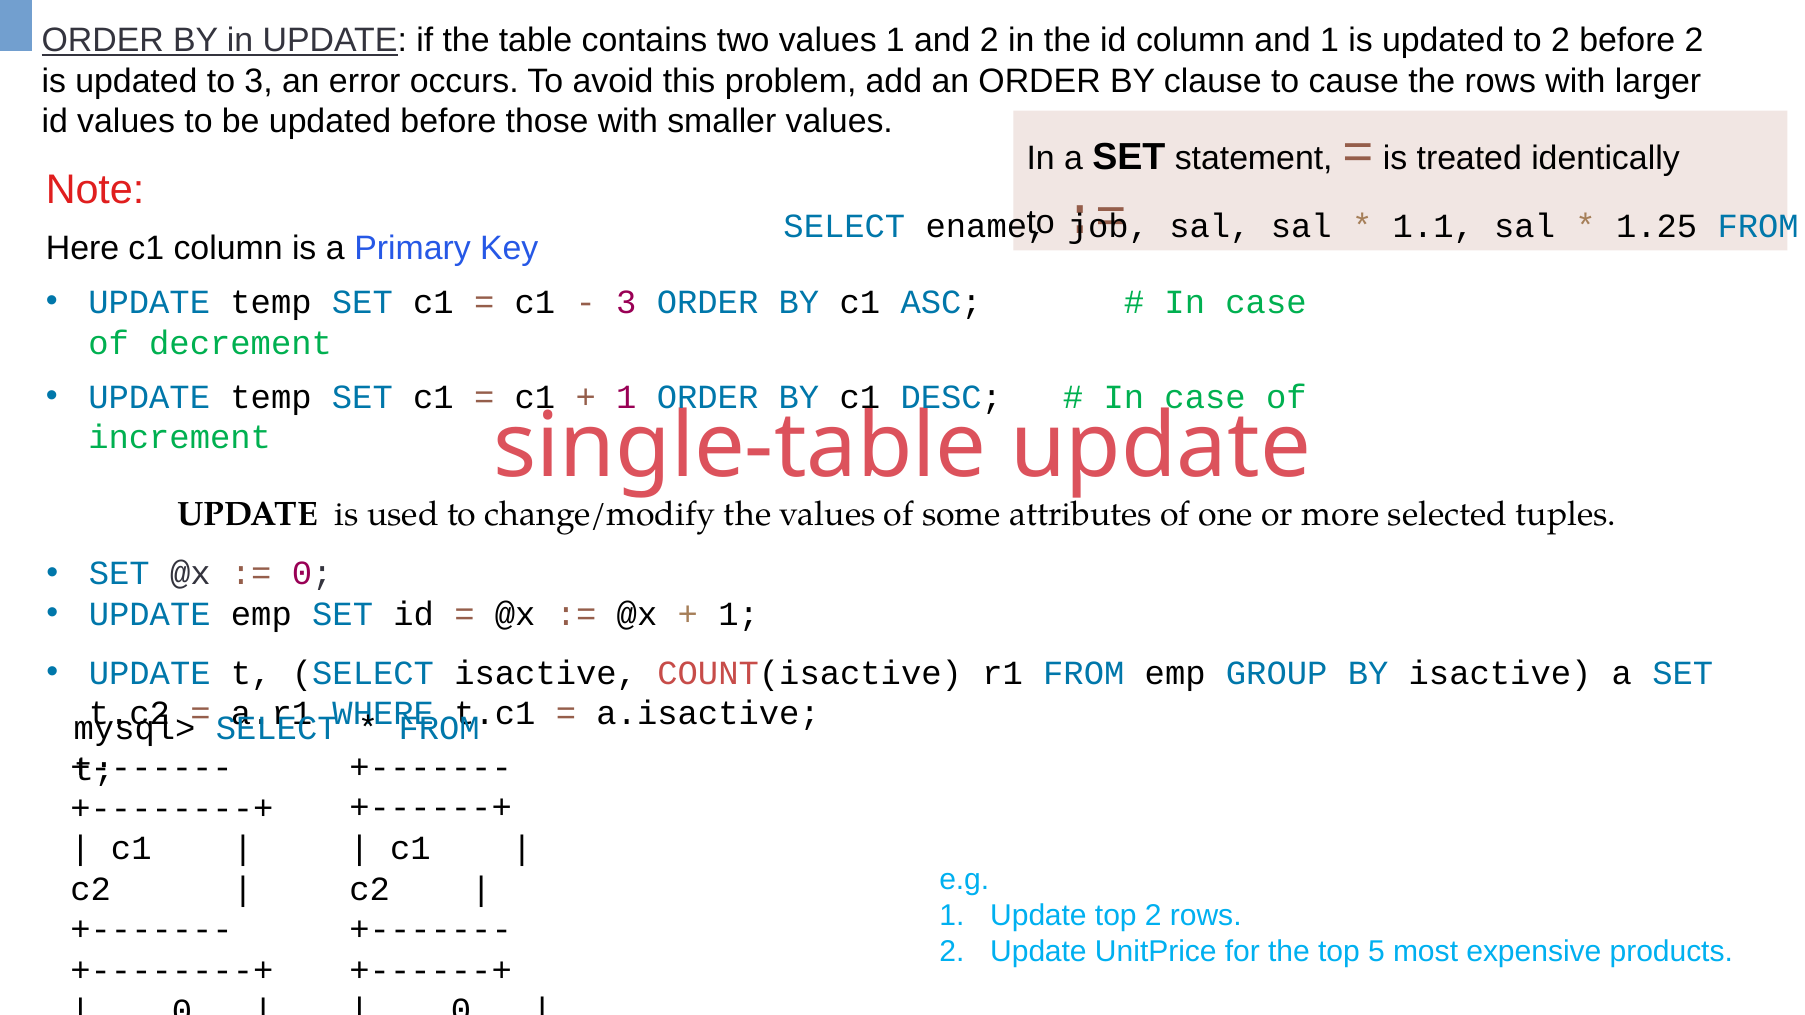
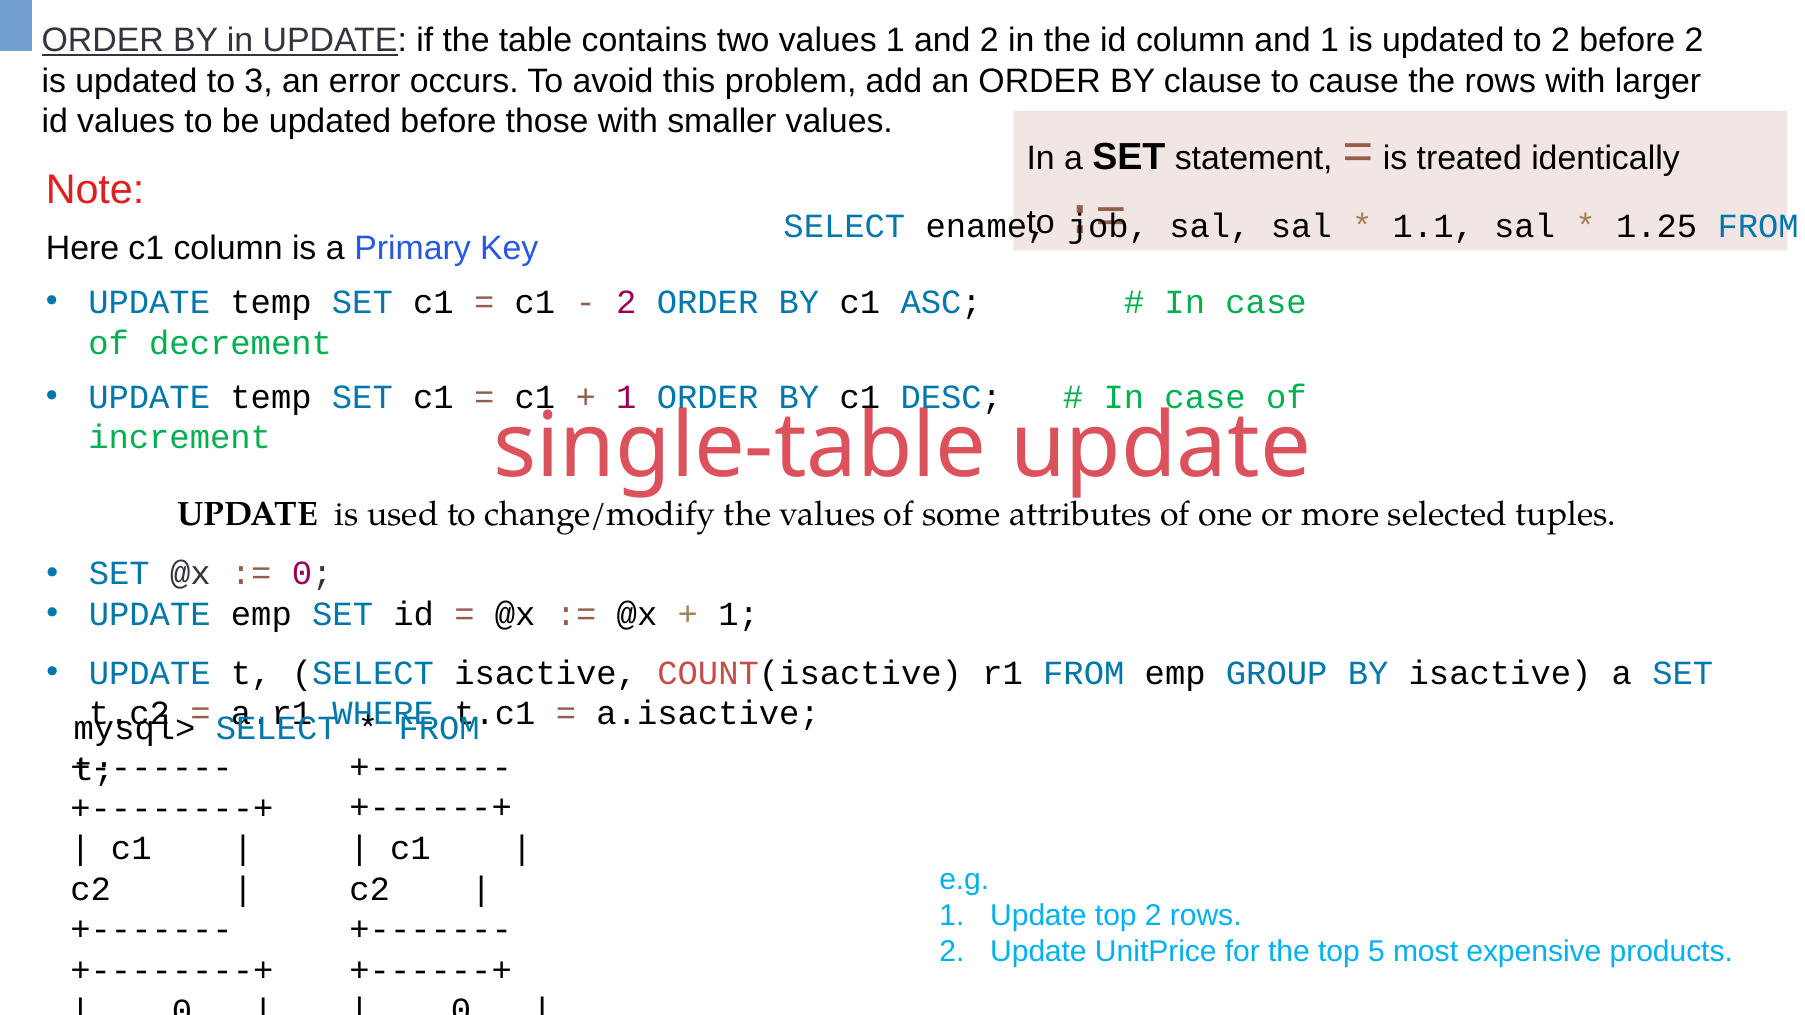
3 at (626, 302): 3 -> 2
